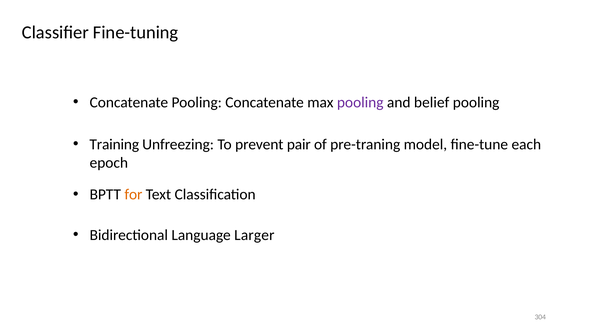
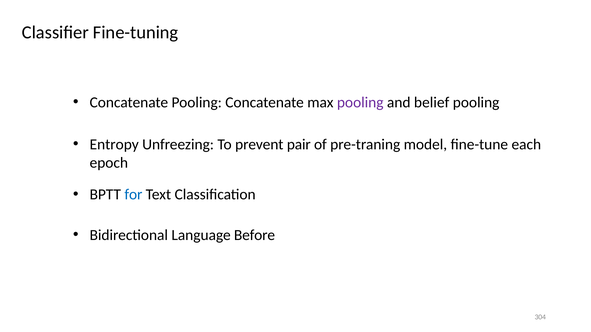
Training: Training -> Entropy
for colour: orange -> blue
Larger: Larger -> Before
